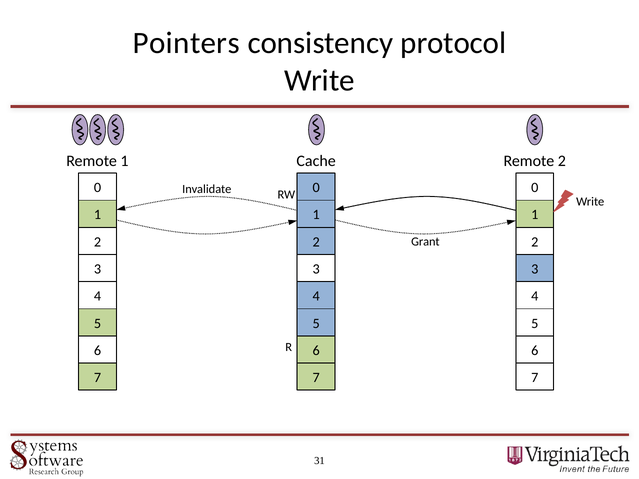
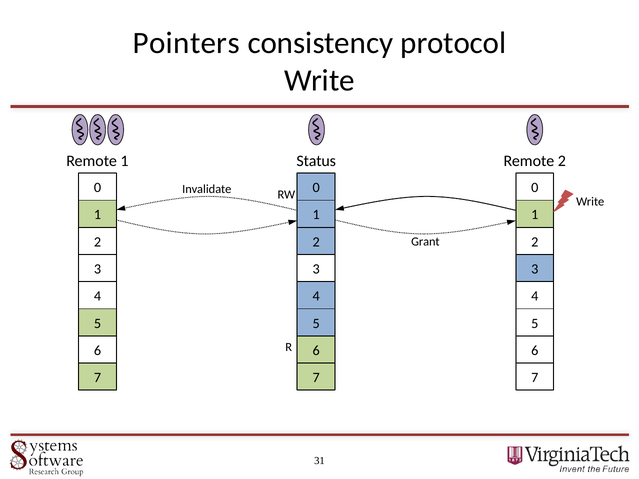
Cache: Cache -> Status
